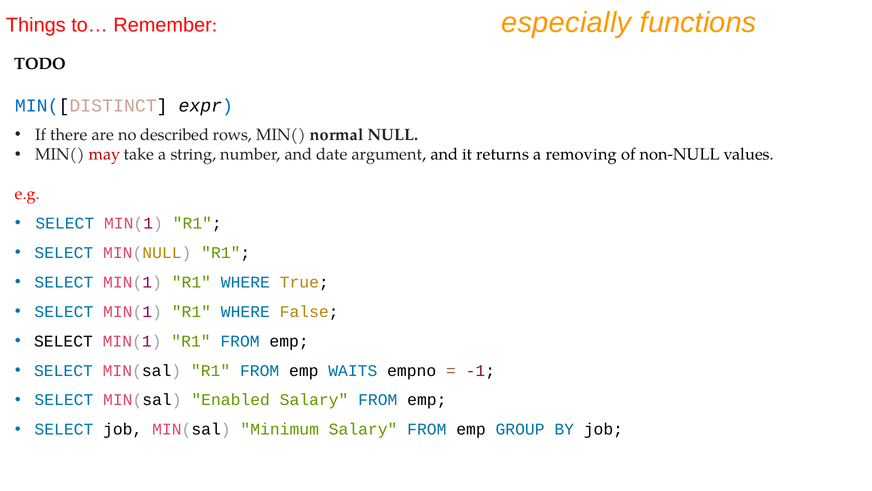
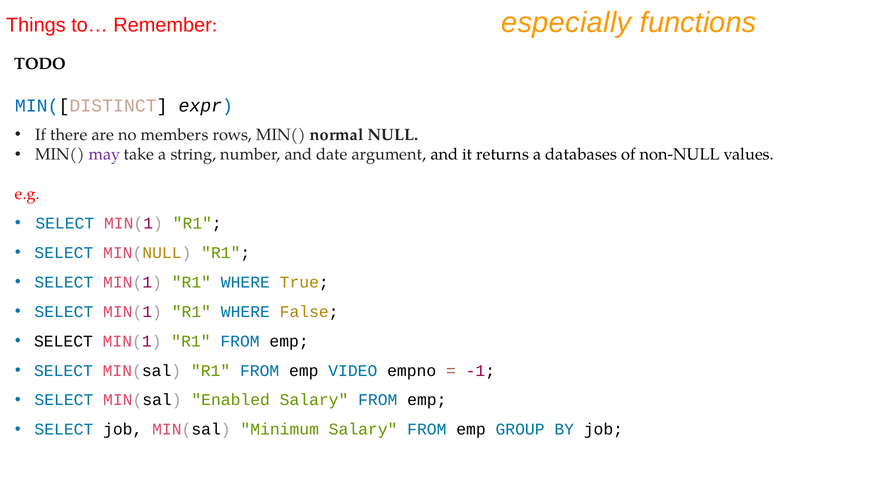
described: described -> members
may colour: red -> purple
removing: removing -> databases
WAITS: WAITS -> VIDEO
